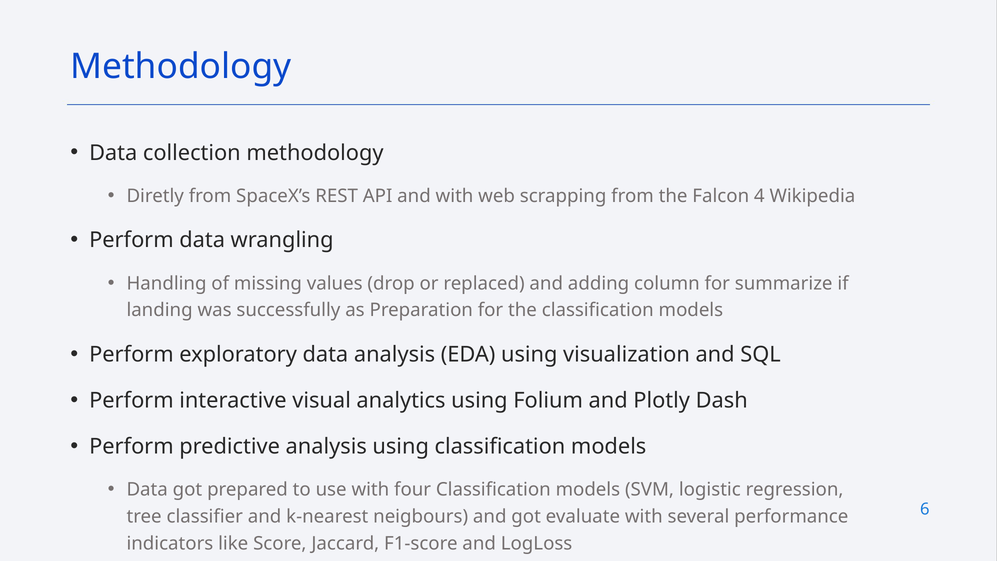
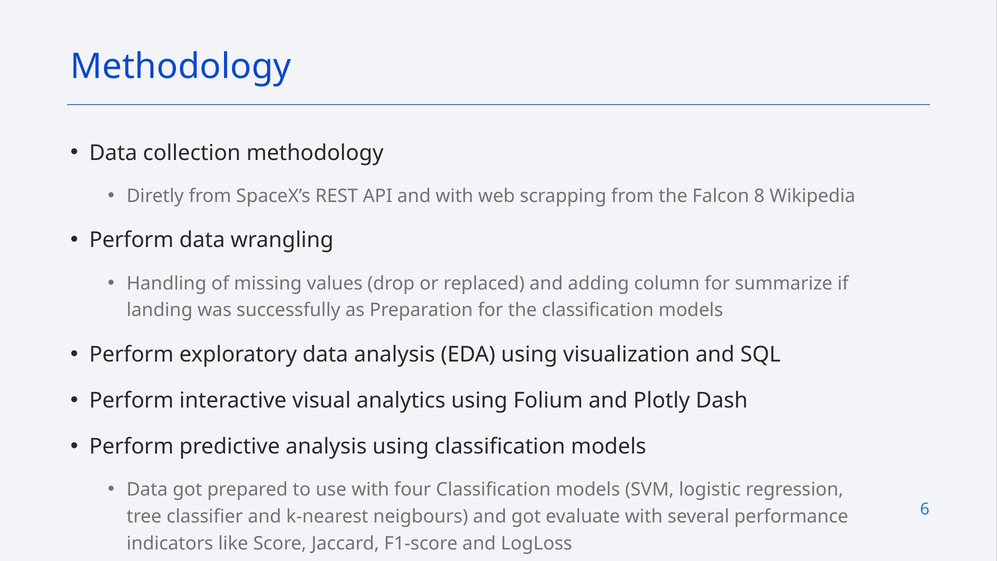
4: 4 -> 8
